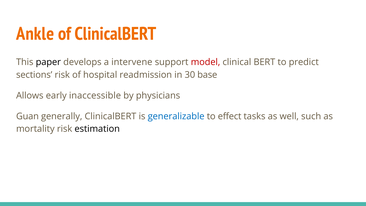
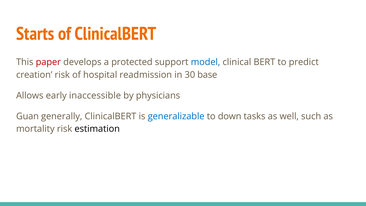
Ankle: Ankle -> Starts
paper colour: black -> red
intervene: intervene -> protected
model colour: red -> blue
sections: sections -> creation
effect: effect -> down
